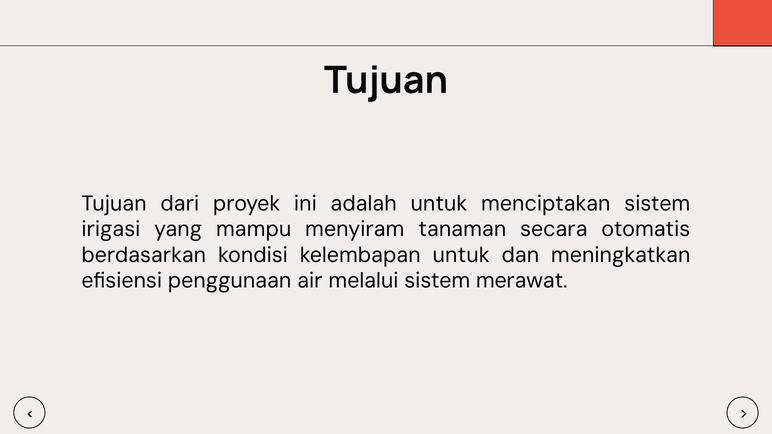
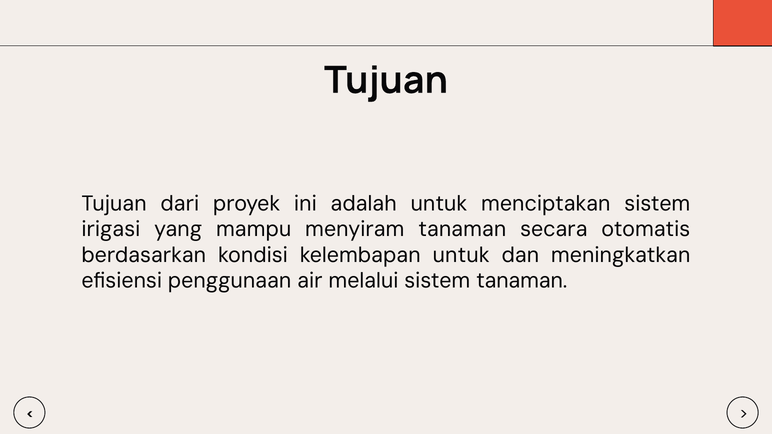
sistem merawat: merawat -> tanaman
